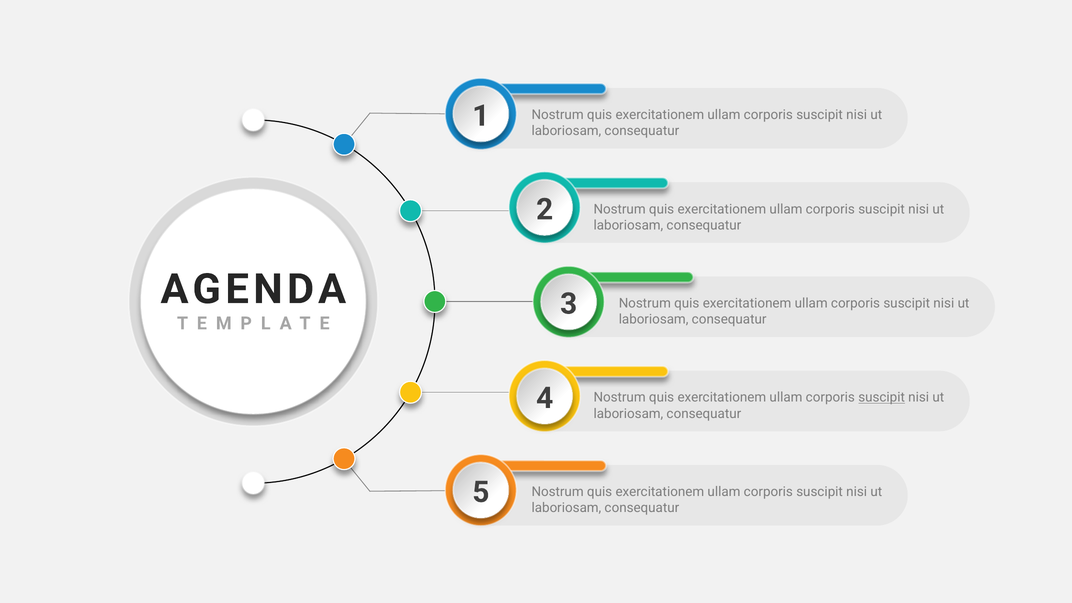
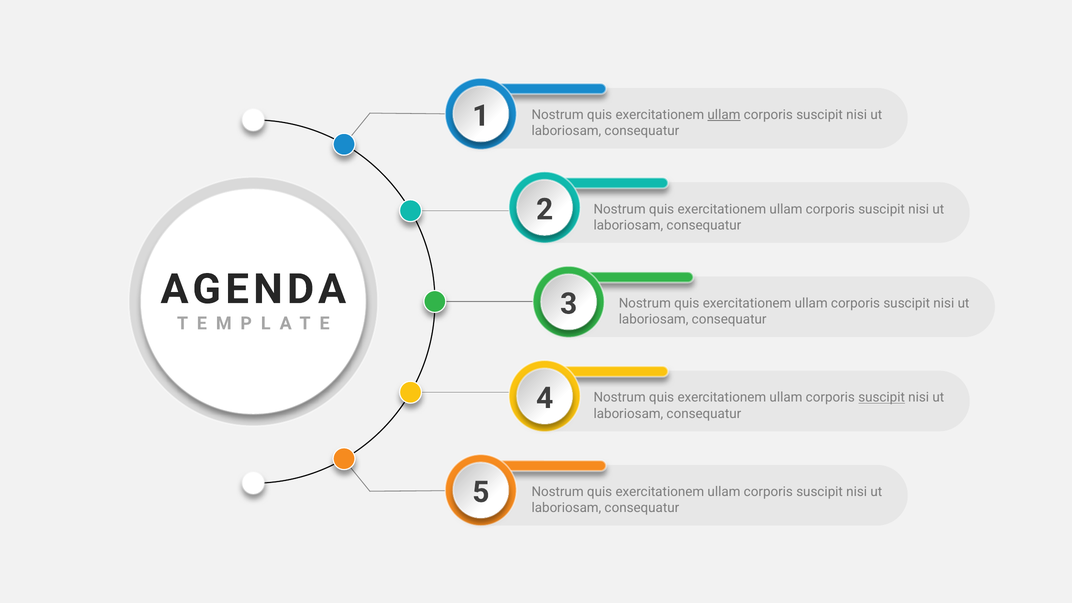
ullam at (724, 115) underline: none -> present
